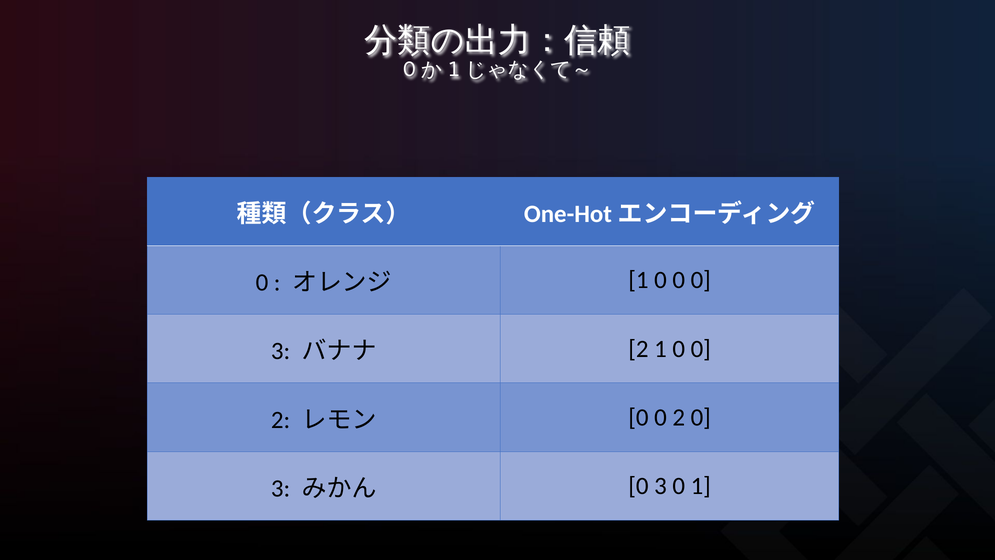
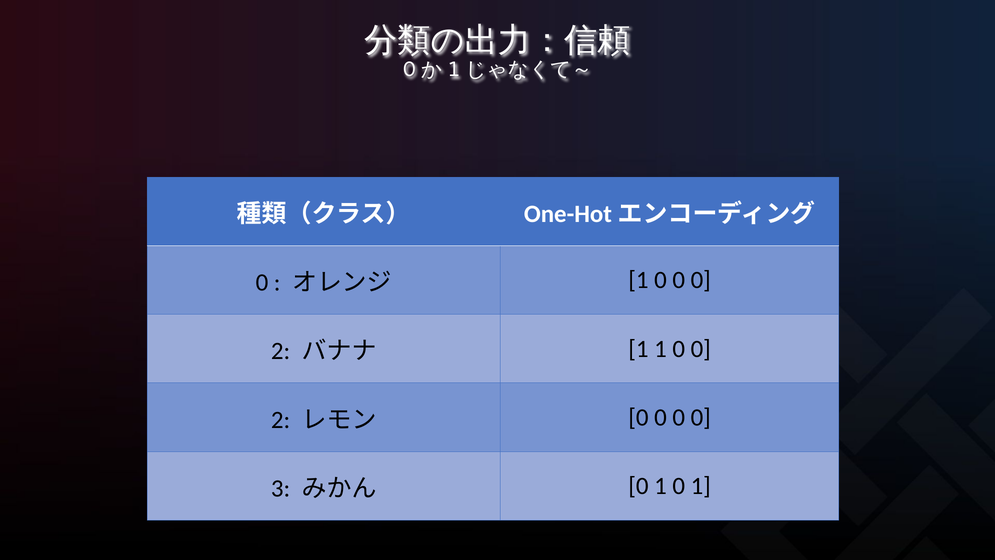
3 at (281, 351): 3 -> 2
2 at (638, 349): 2 -> 1
2 at (679, 417): 2 -> 0
3 at (660, 486): 3 -> 1
